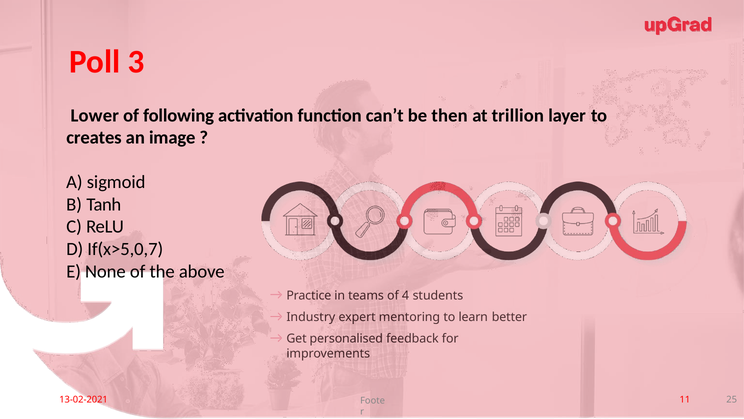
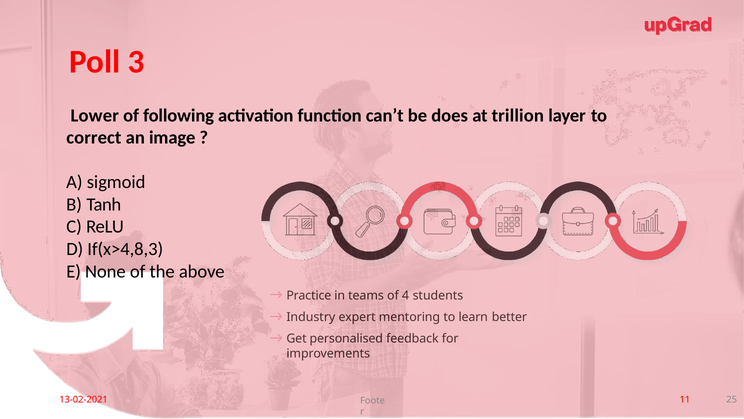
then: then -> does
creates: creates -> correct
If(x>5,0,7: If(x>5,0,7 -> If(x>4,8,3
